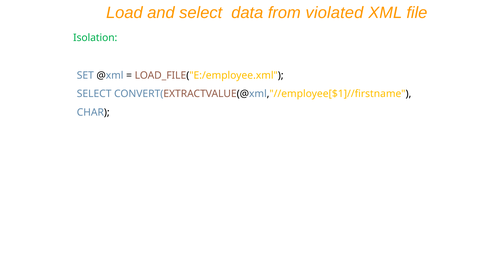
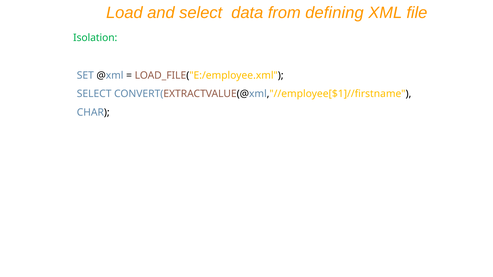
violated: violated -> defining
